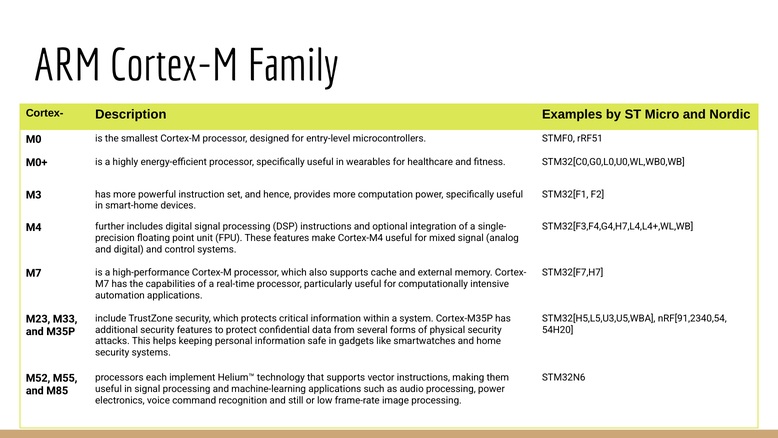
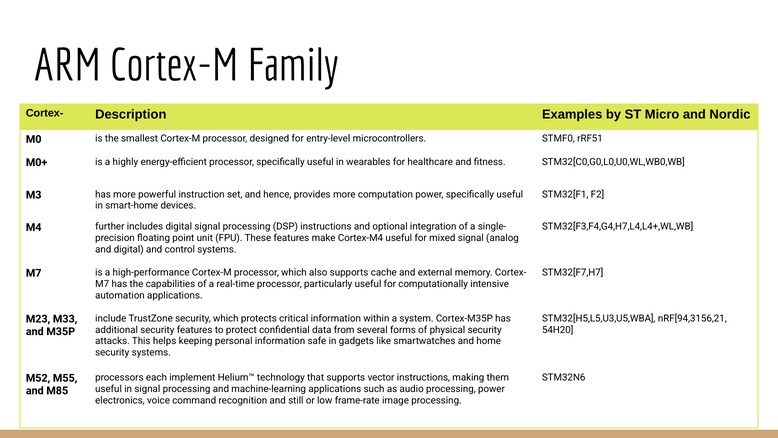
nRF[91,2340,54: nRF[91,2340,54 -> nRF[94,3156,21
